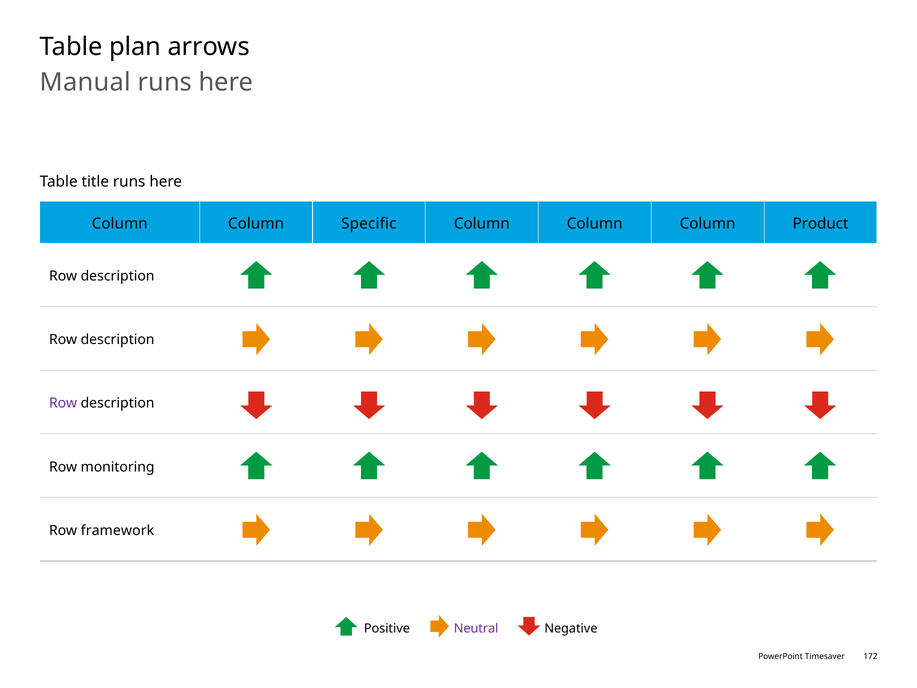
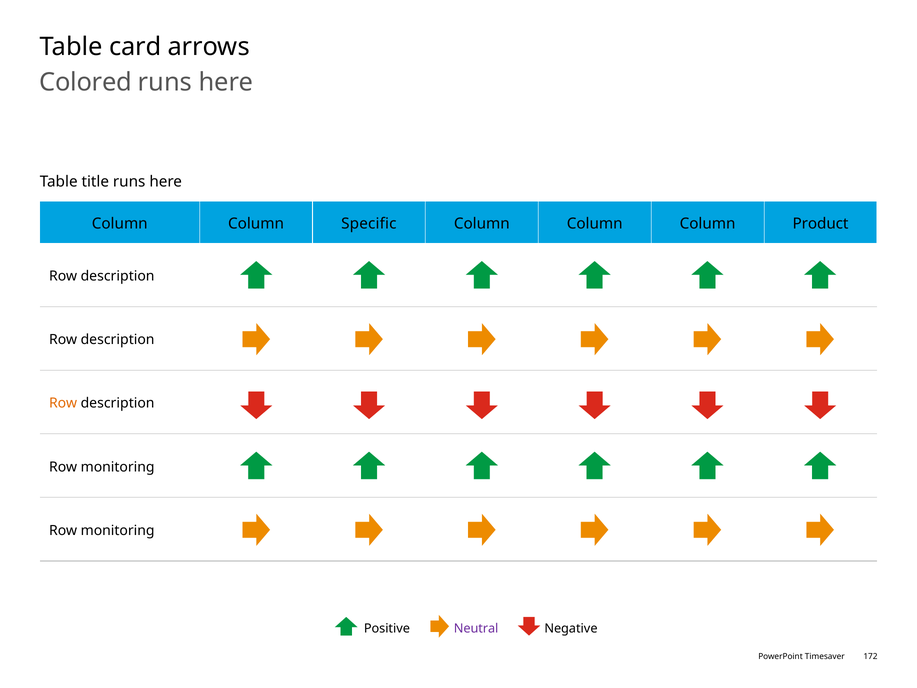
plan: plan -> card
Manual: Manual -> Colored
Row at (63, 403) colour: purple -> orange
framework at (118, 530): framework -> monitoring
